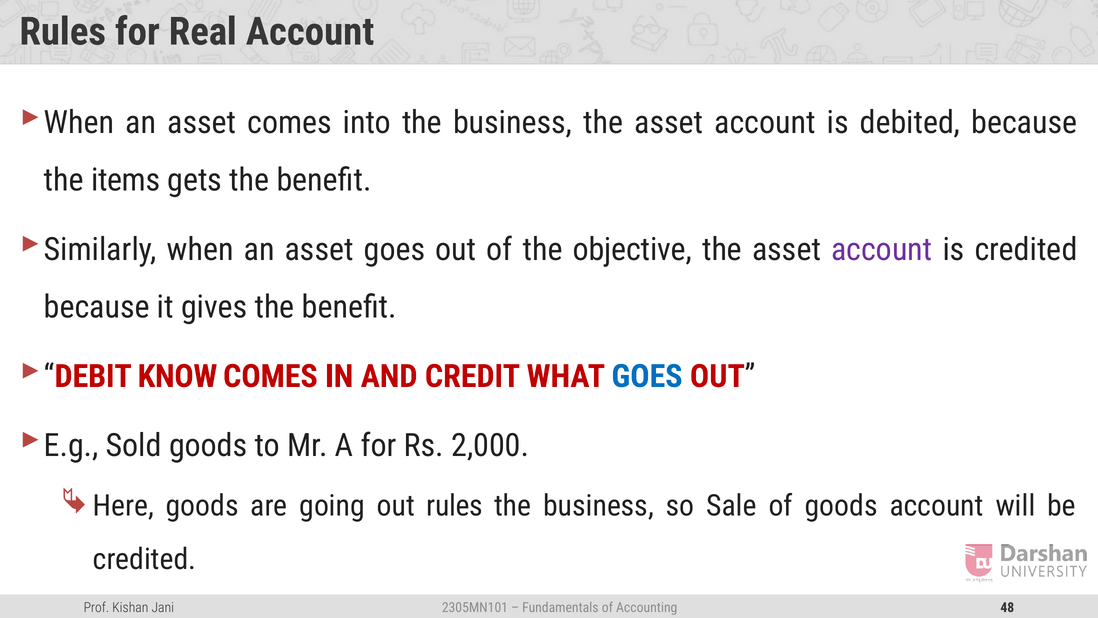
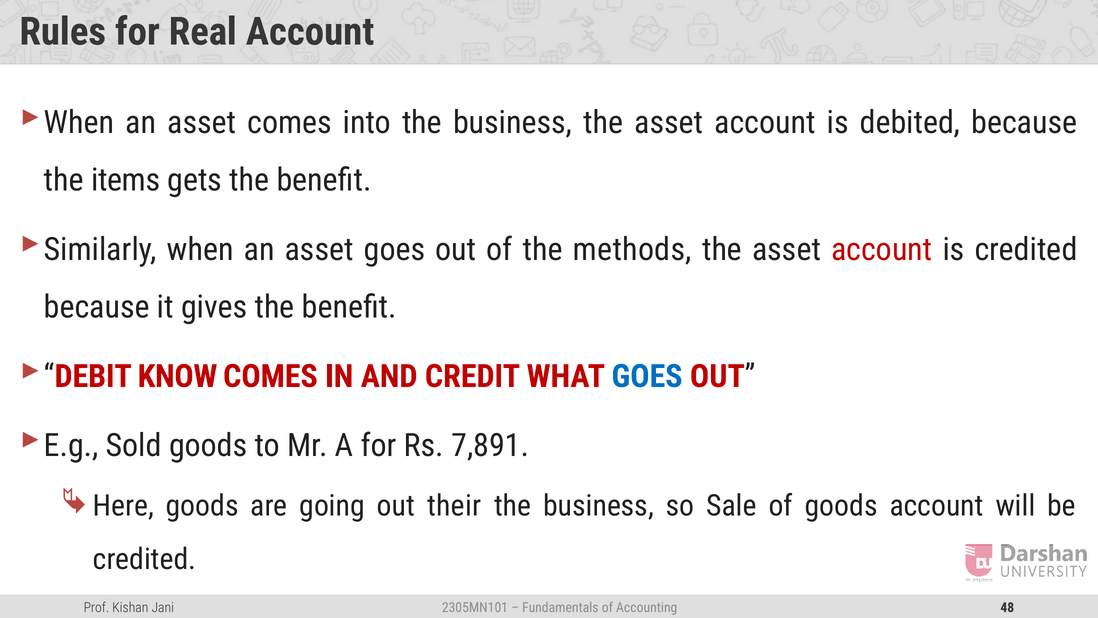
objective: objective -> methods
account at (882, 249) colour: purple -> red
2,000: 2,000 -> 7,891
out rules: rules -> their
